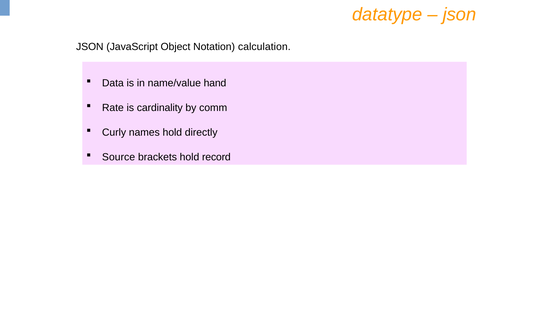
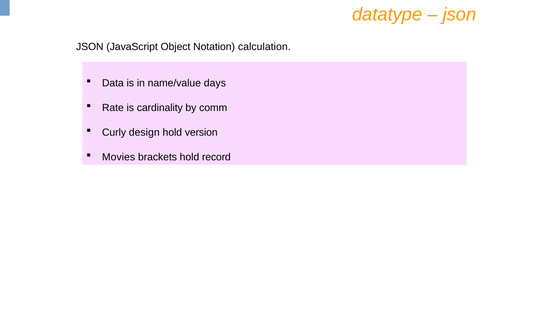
hand: hand -> days
names: names -> design
directly: directly -> version
Source: Source -> Movies
